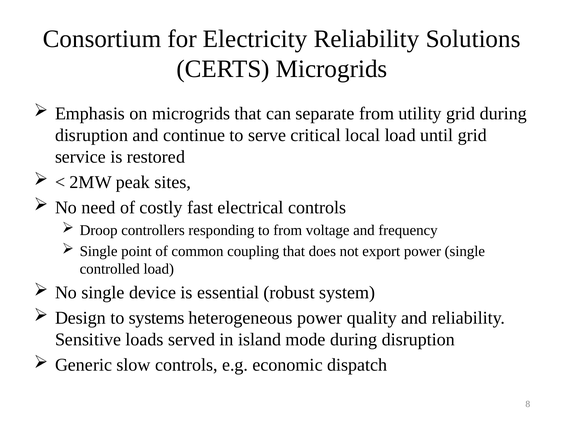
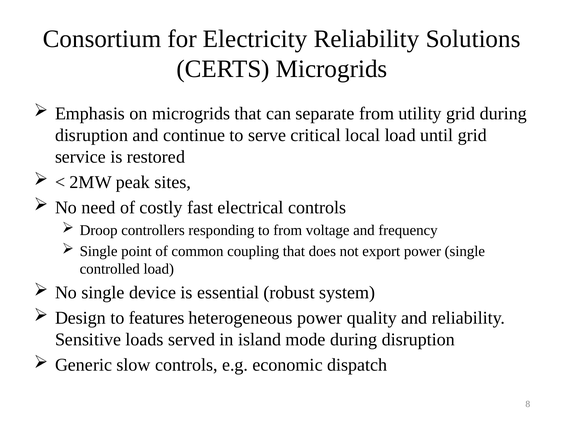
systems: systems -> features
